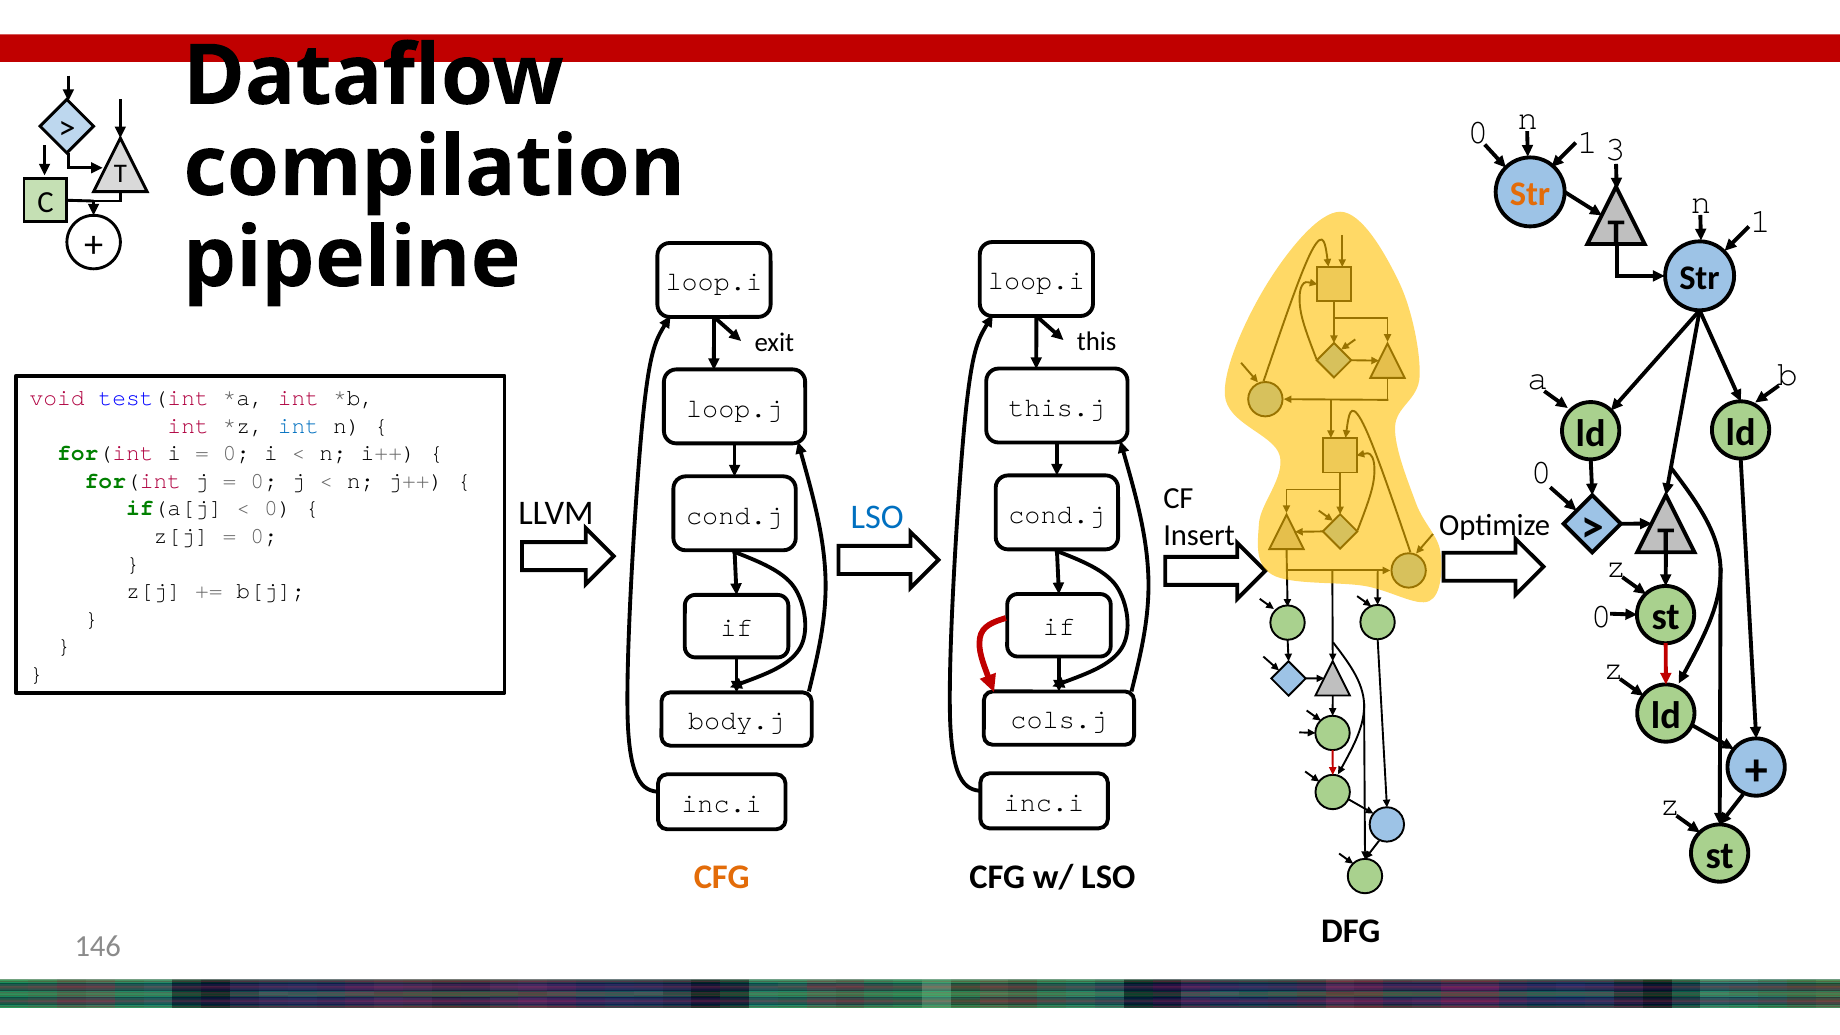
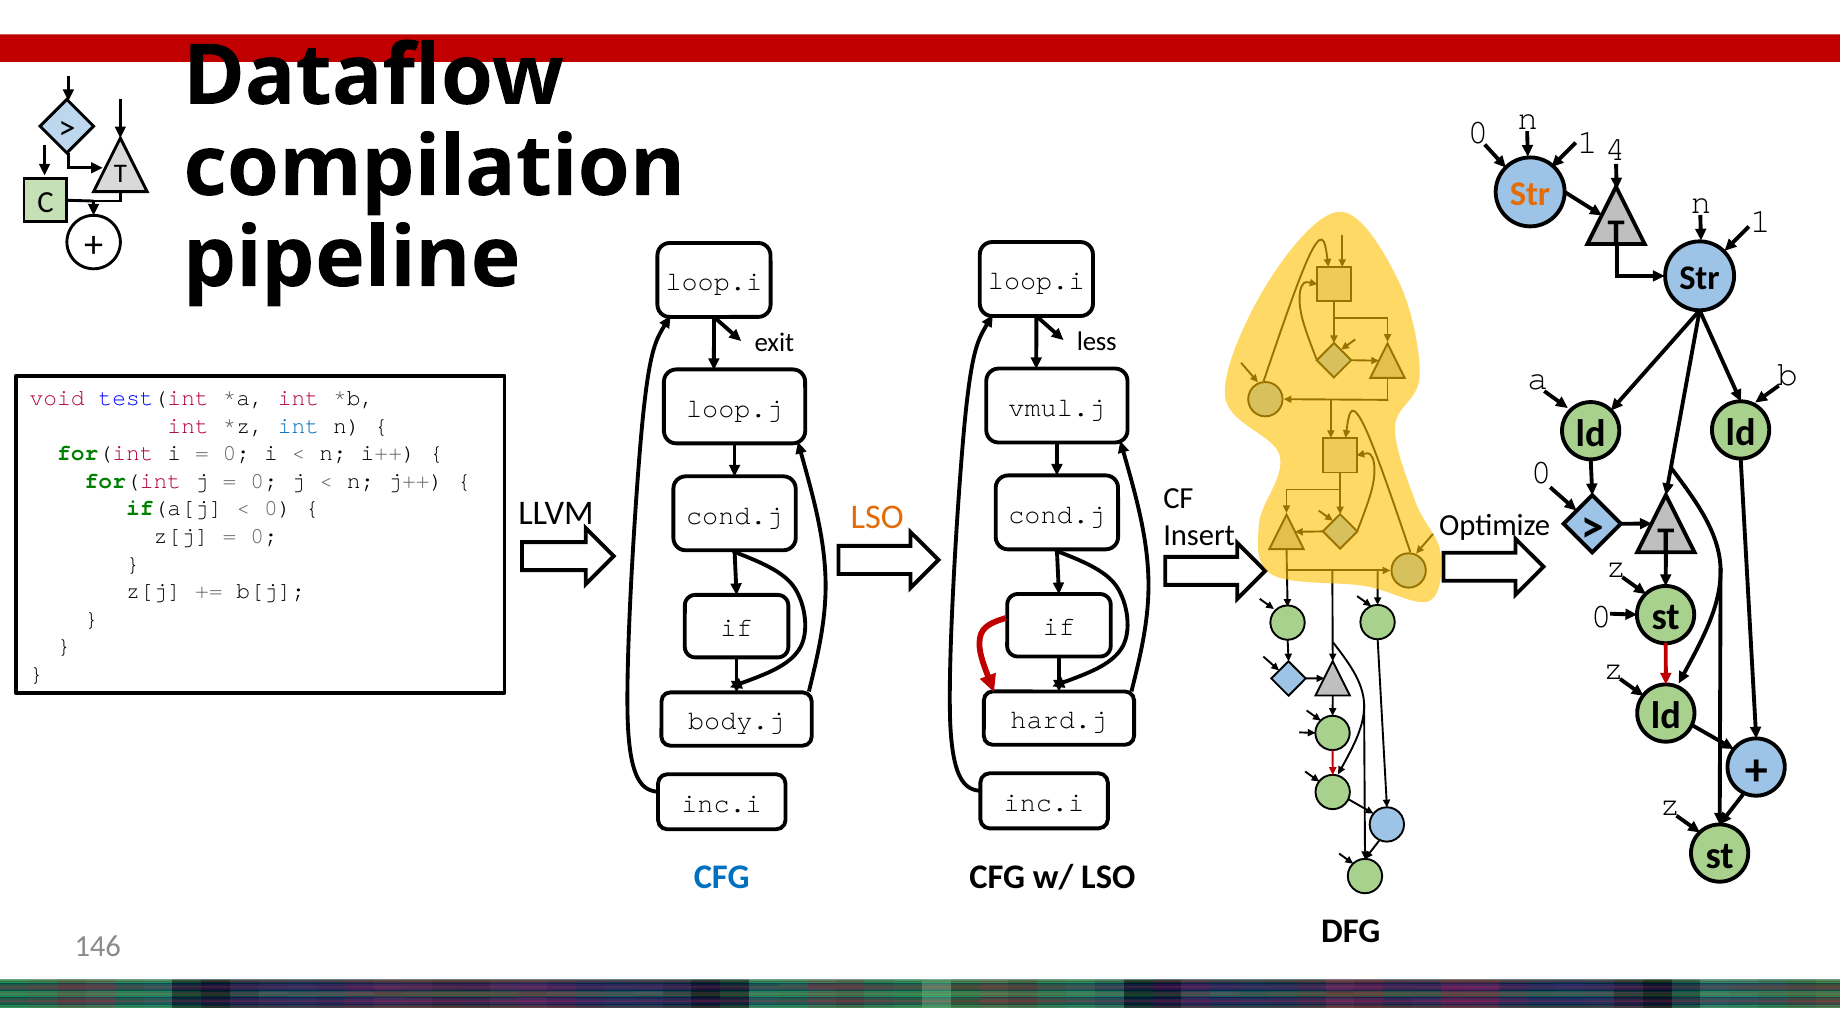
3: 3 -> 4
this: this -> less
this.j: this.j -> vmul.j
LSO at (877, 517) colour: blue -> orange
cols.j: cols.j -> hard.j
CFG at (722, 877) colour: orange -> blue
